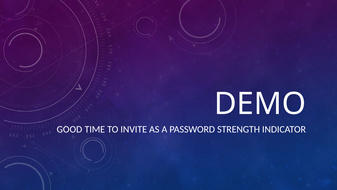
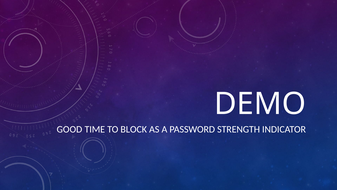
INVITE: INVITE -> BLOCK
